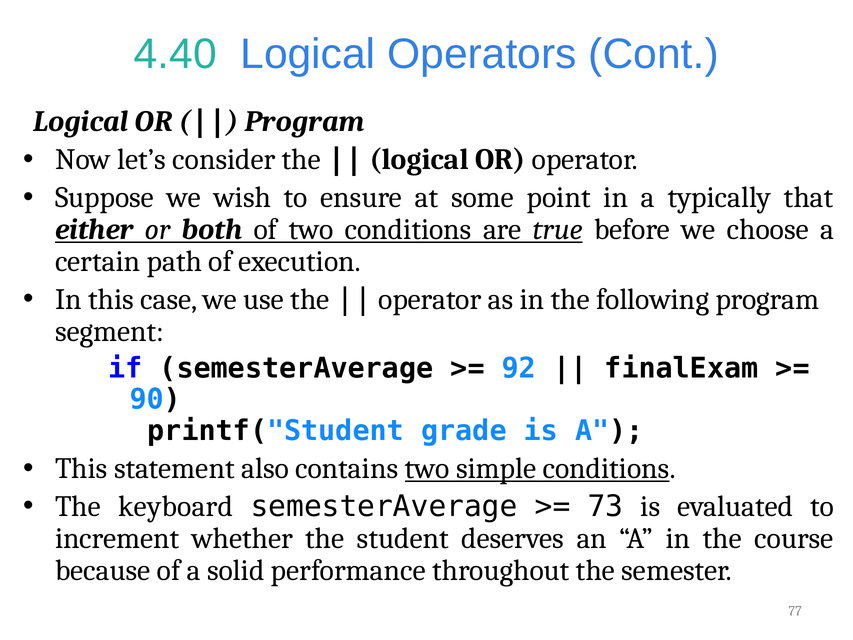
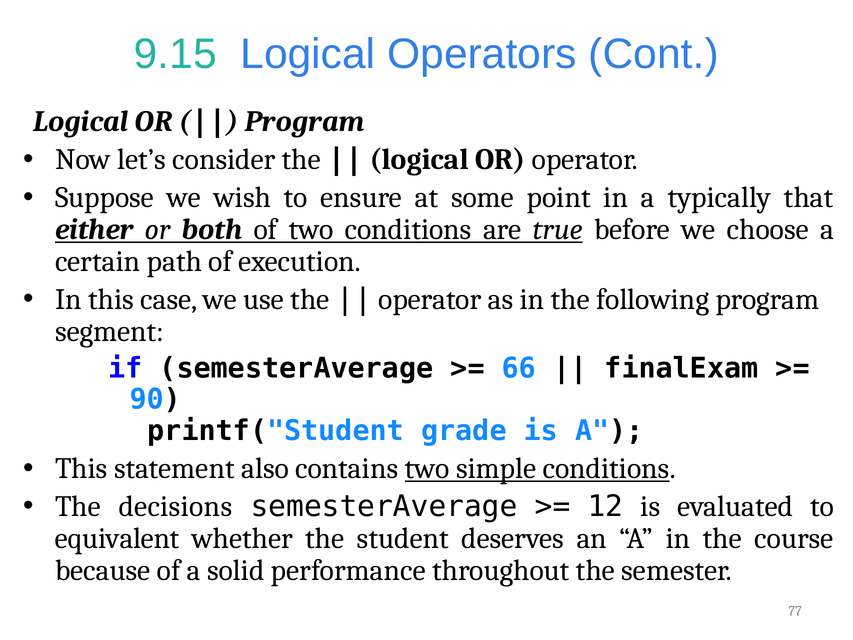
4.40: 4.40 -> 9.15
92: 92 -> 66
keyboard: keyboard -> decisions
73: 73 -> 12
increment: increment -> equivalent
